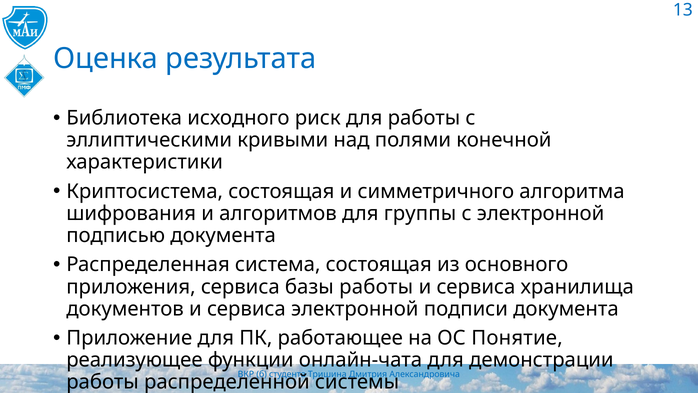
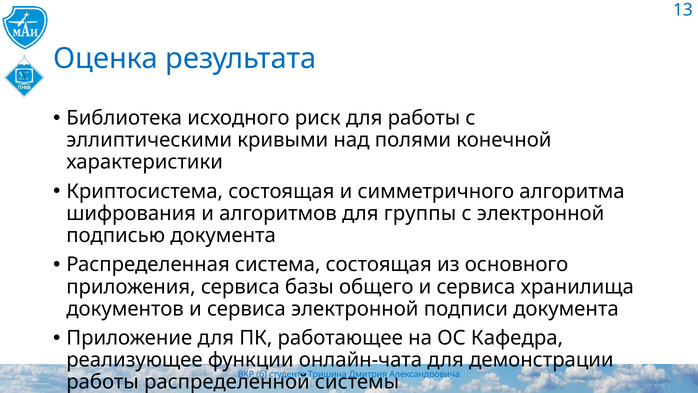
базы работы: работы -> общего
Понятие: Понятие -> Кафедра
